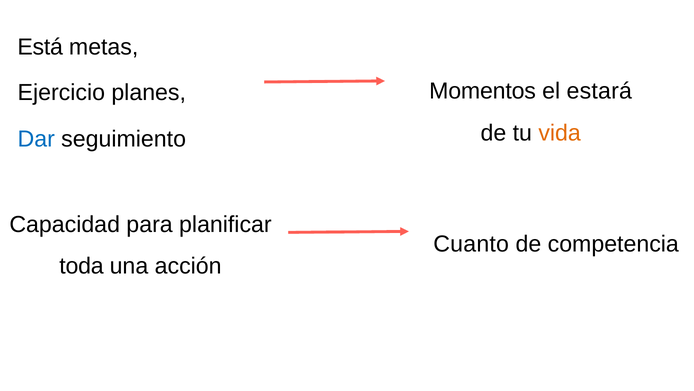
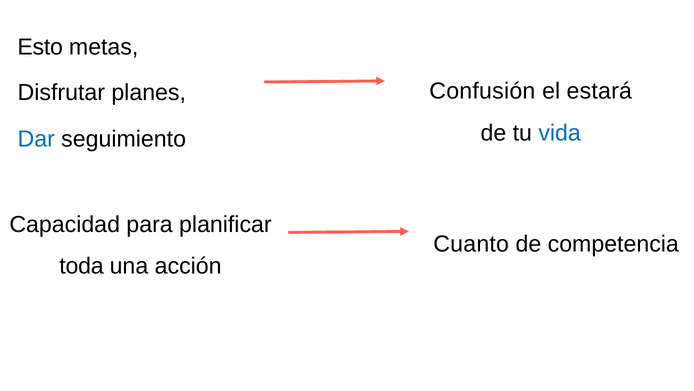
Está: Está -> Esto
Momentos: Momentos -> Confusión
Ejercicio: Ejercicio -> Disfrutar
vida colour: orange -> blue
